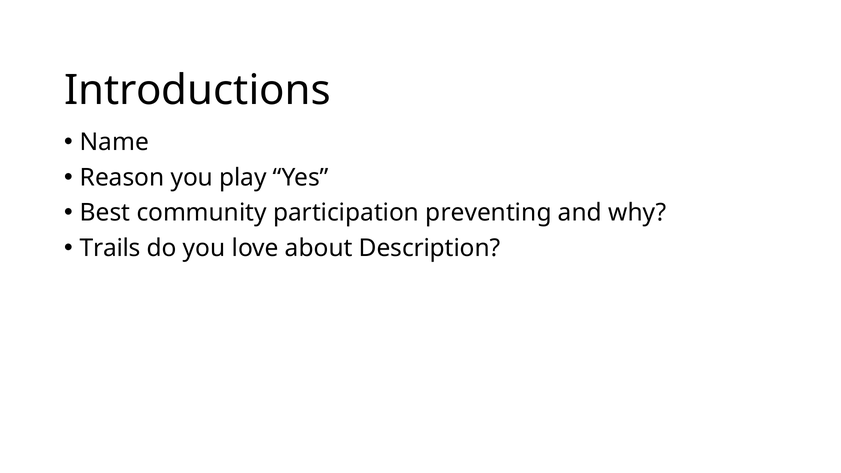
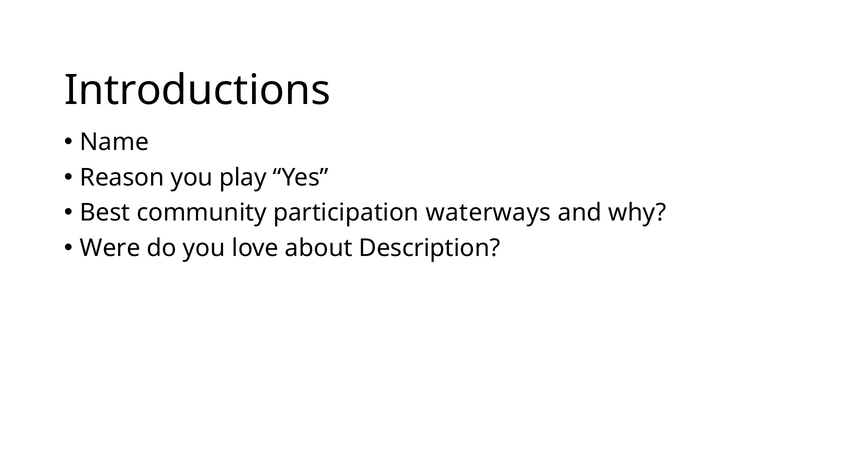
preventing: preventing -> waterways
Trails: Trails -> Were
